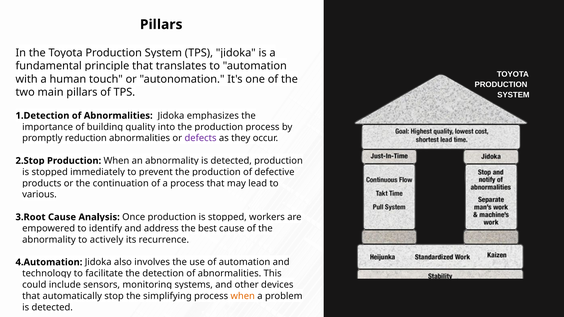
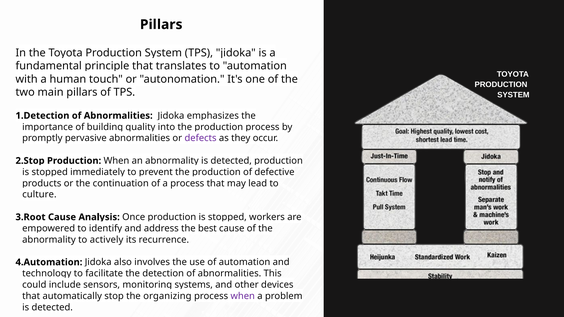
reduction: reduction -> pervasive
various: various -> culture
simplifying: simplifying -> organizing
when at (243, 296) colour: orange -> purple
